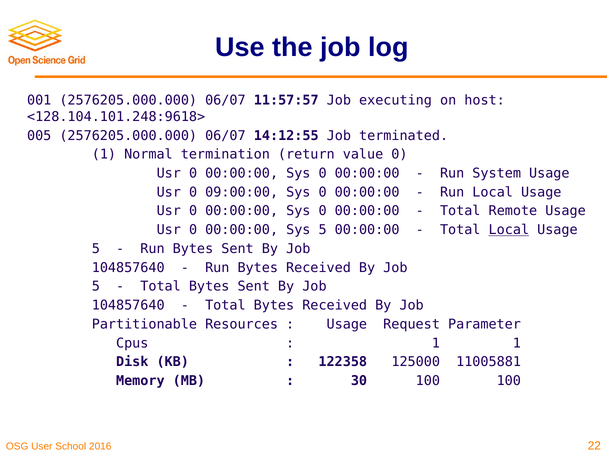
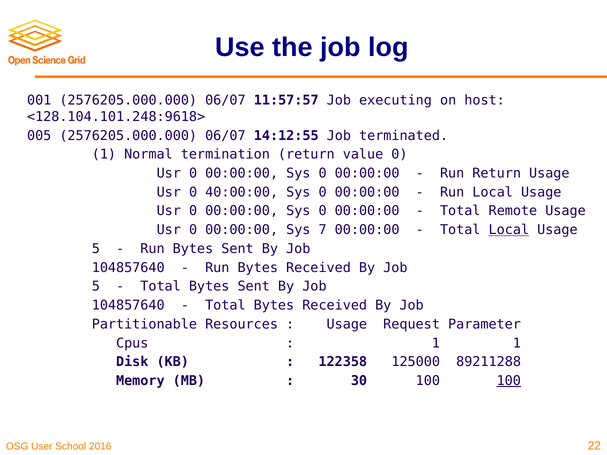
Run System: System -> Return
09:00:00: 09:00:00 -> 40:00:00
Sys 5: 5 -> 7
11005881: 11005881 -> 89211288
100 at (509, 381) underline: none -> present
